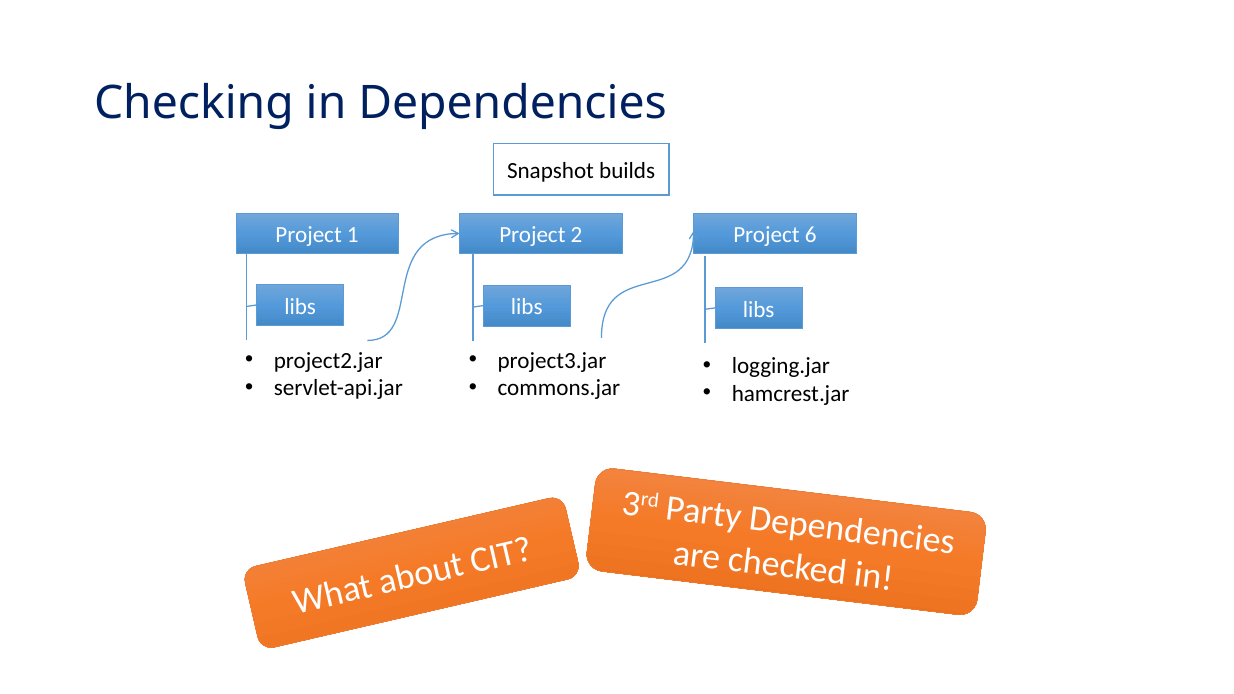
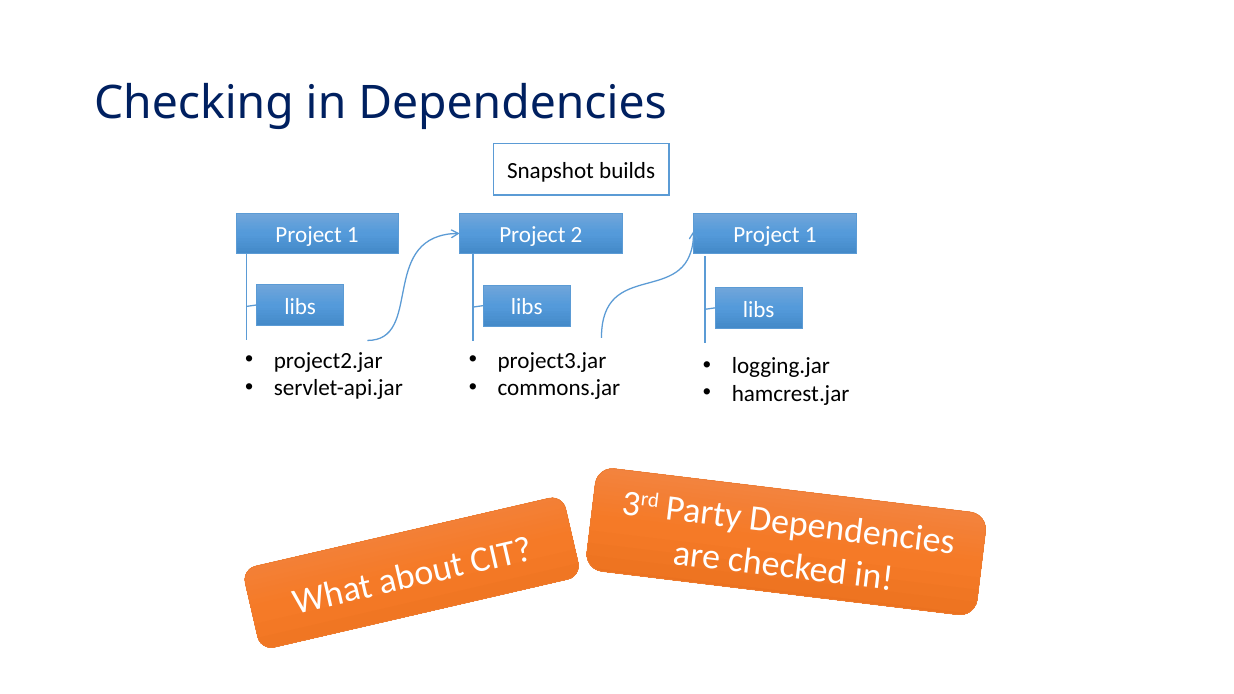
2 Project 6: 6 -> 1
